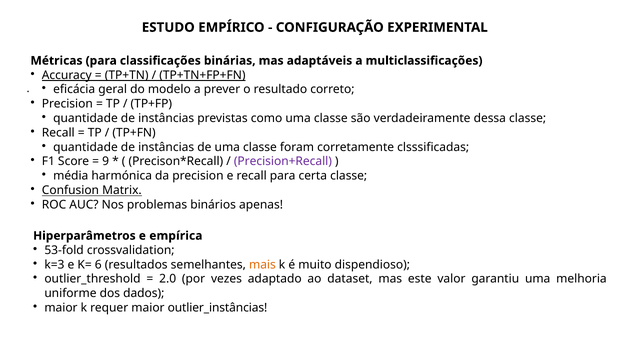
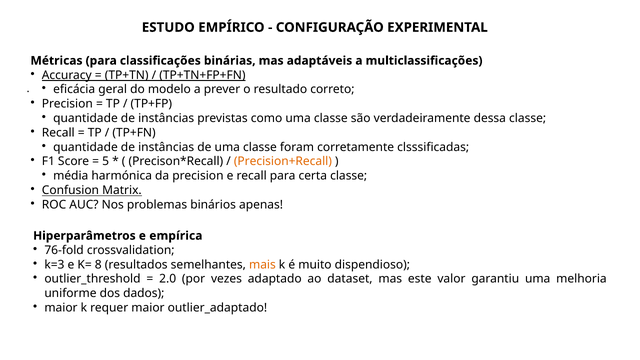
9: 9 -> 5
Precision+Recall colour: purple -> orange
53-fold: 53-fold -> 76-fold
6: 6 -> 8
outlier_instâncias: outlier_instâncias -> outlier_adaptado
